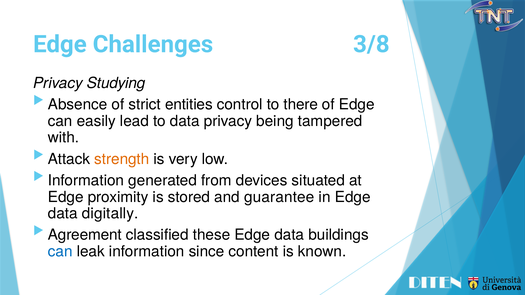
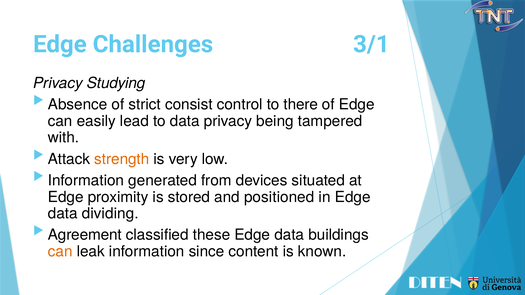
3/8: 3/8 -> 3/1
entities: entities -> consist
guarantee: guarantee -> positioned
digitally: digitally -> dividing
can at (60, 252) colour: blue -> orange
